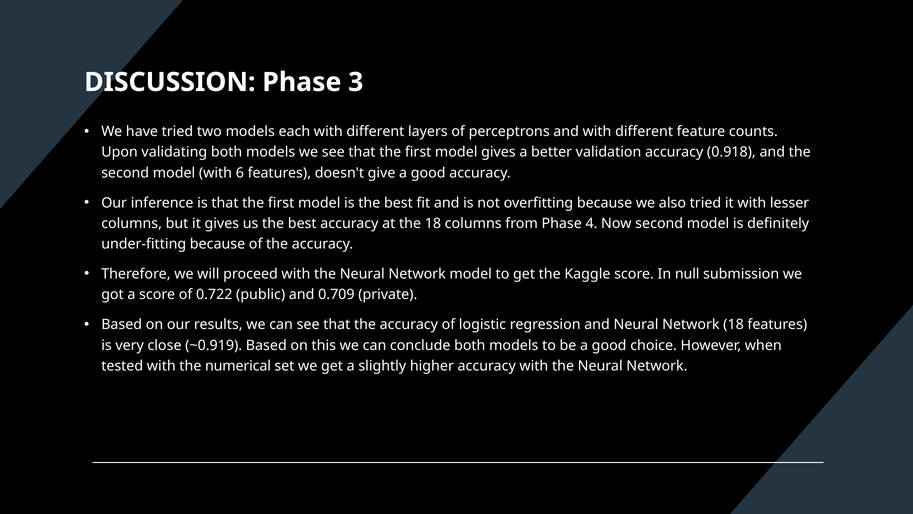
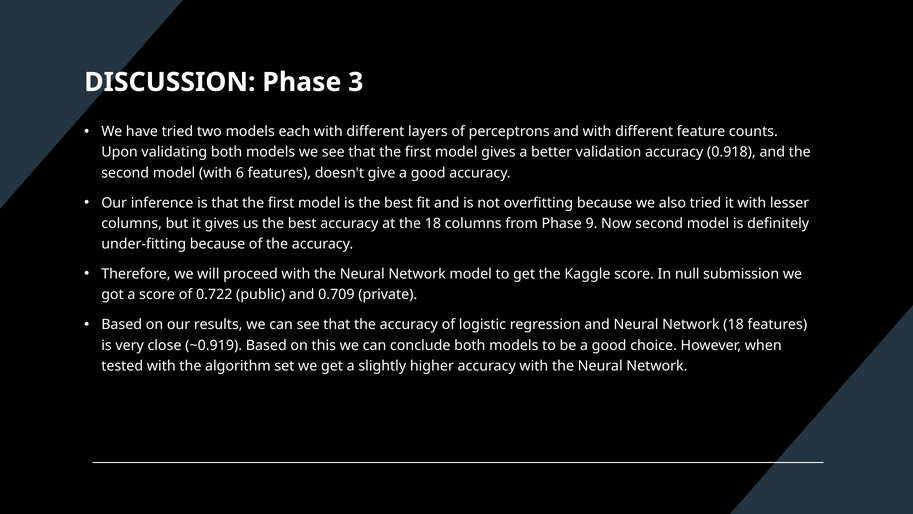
4: 4 -> 9
numerical: numerical -> algorithm
